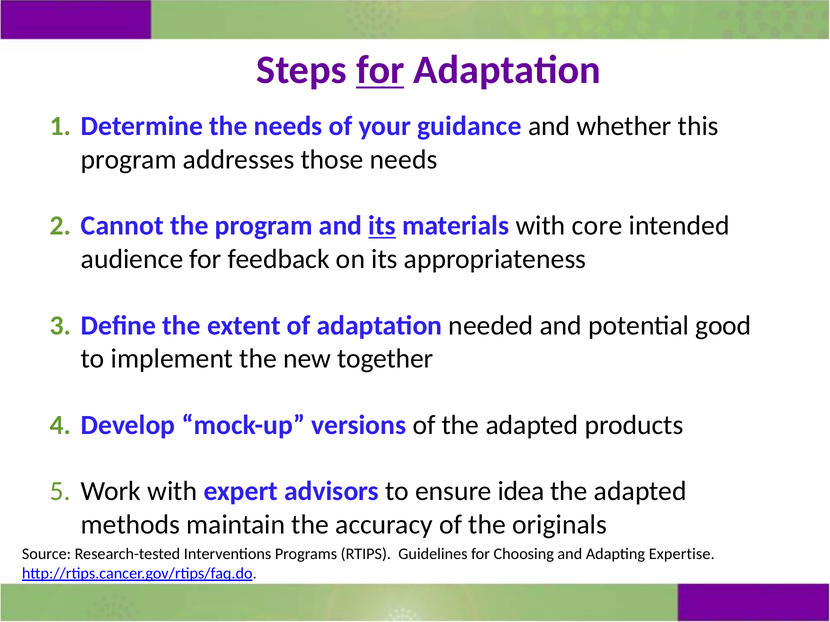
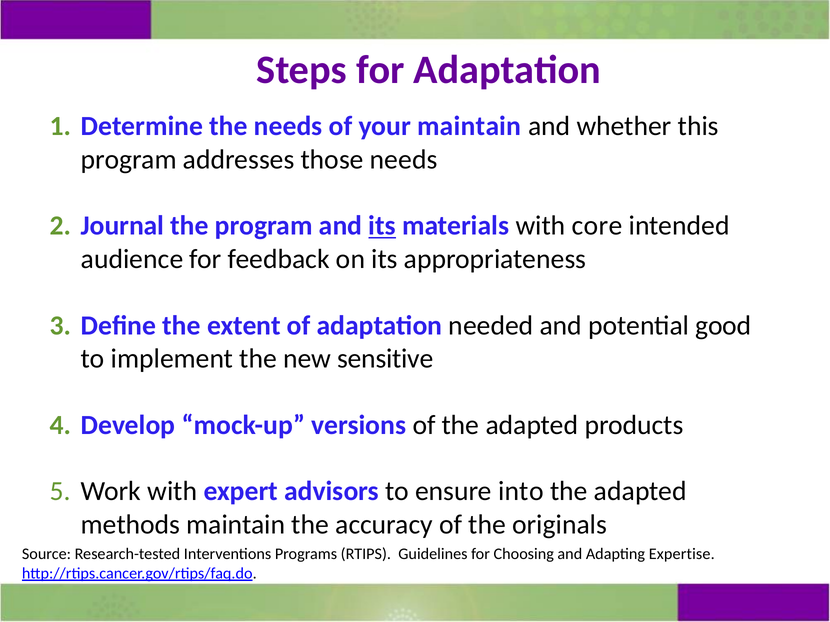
for at (380, 70) underline: present -> none
your guidance: guidance -> maintain
Cannot: Cannot -> Journal
together: together -> sensitive
idea: idea -> into
